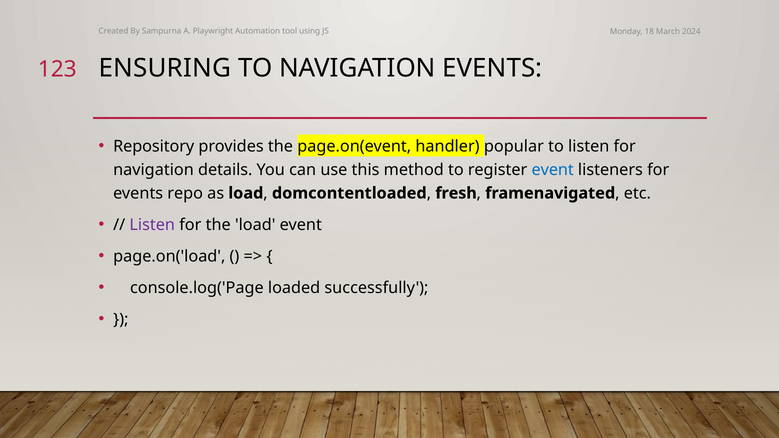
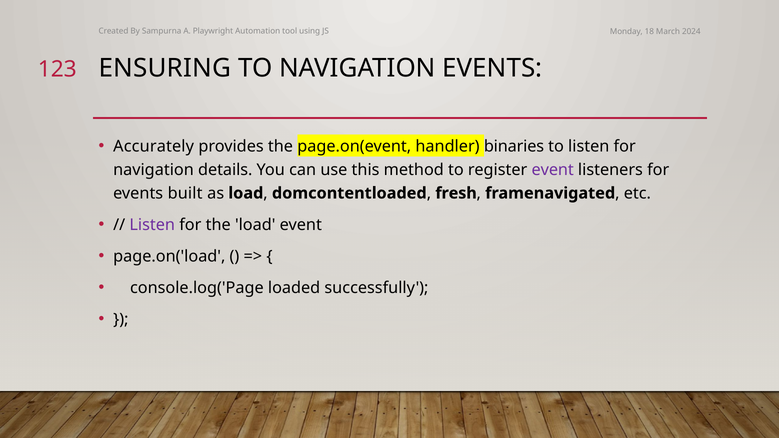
Repository: Repository -> Accurately
popular: popular -> binaries
event at (553, 170) colour: blue -> purple
repo: repo -> built
